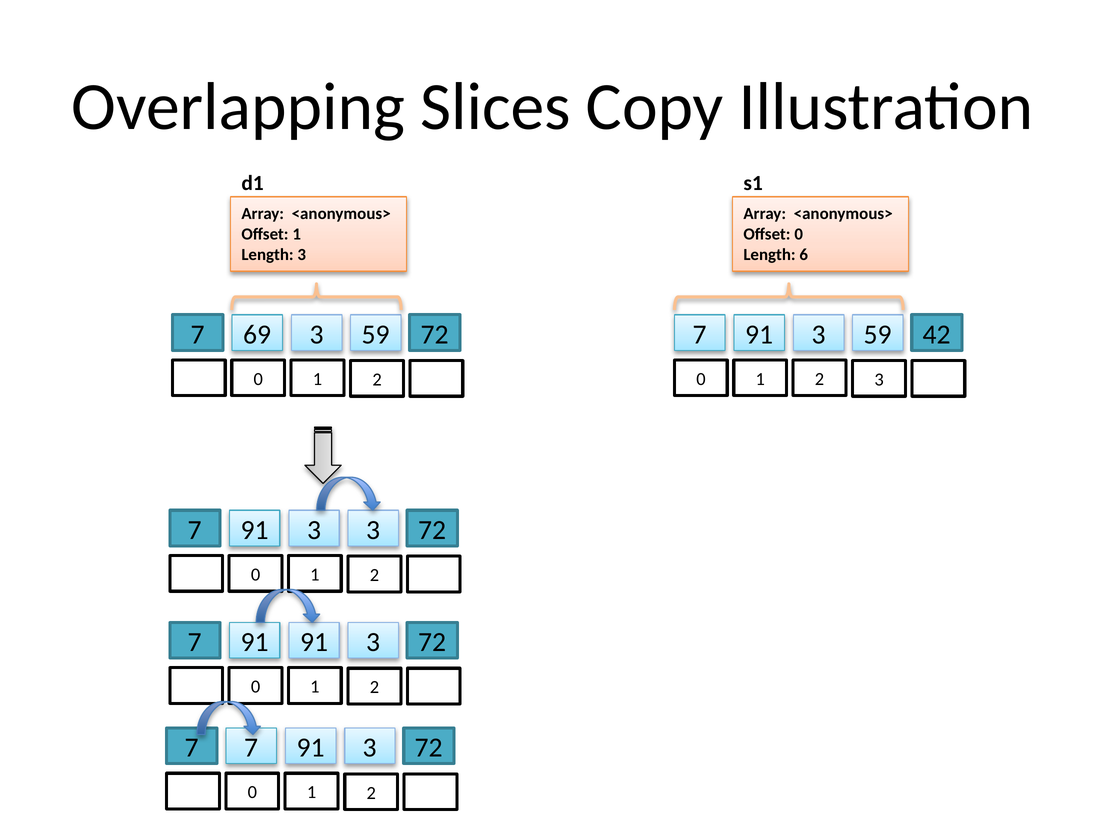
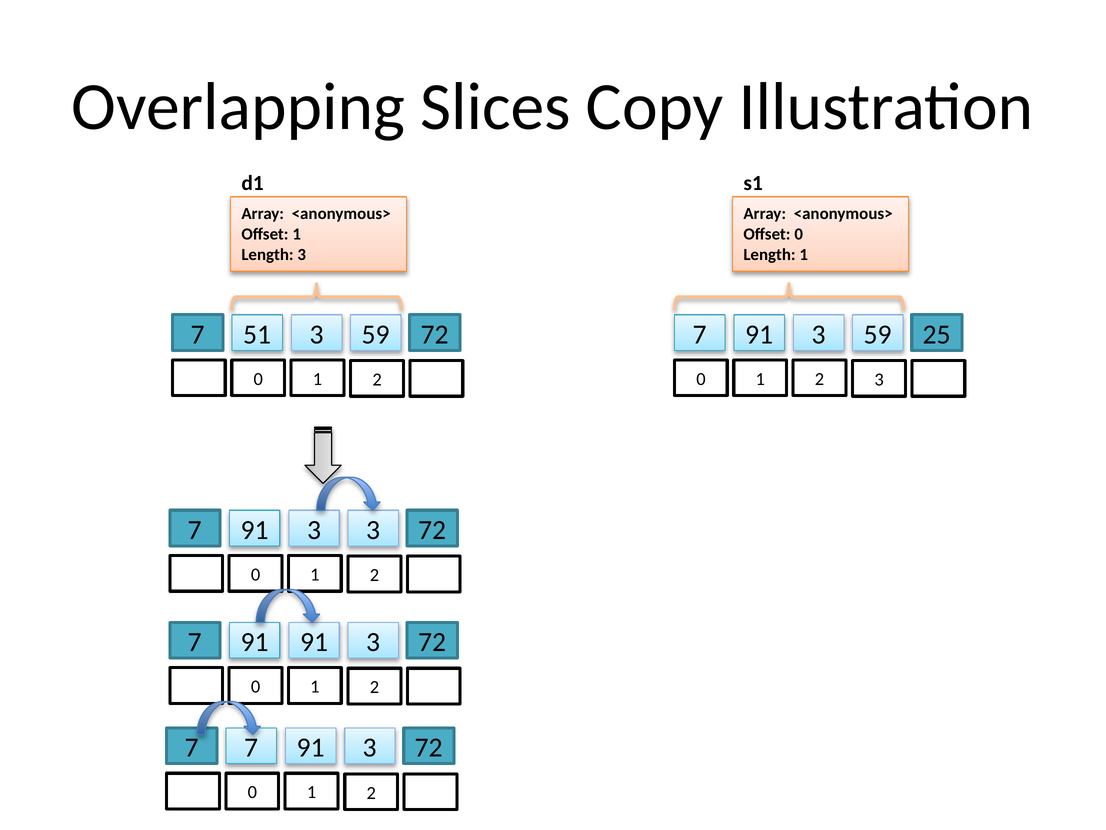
Length 6: 6 -> 1
69: 69 -> 51
42: 42 -> 25
